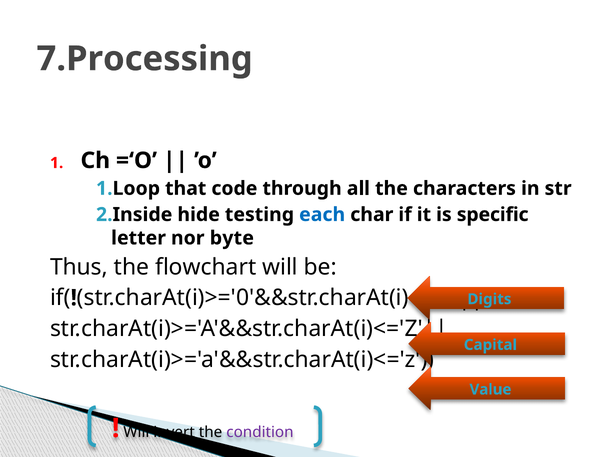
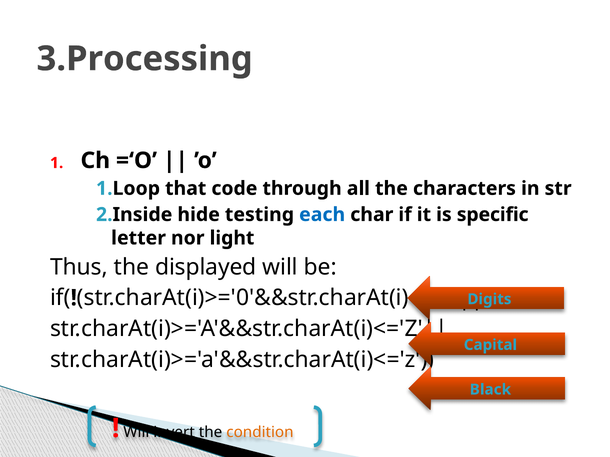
7.Processing: 7.Processing -> 3.Processing
byte: byte -> light
flowchart: flowchart -> displayed
Value: Value -> Black
condition colour: purple -> orange
